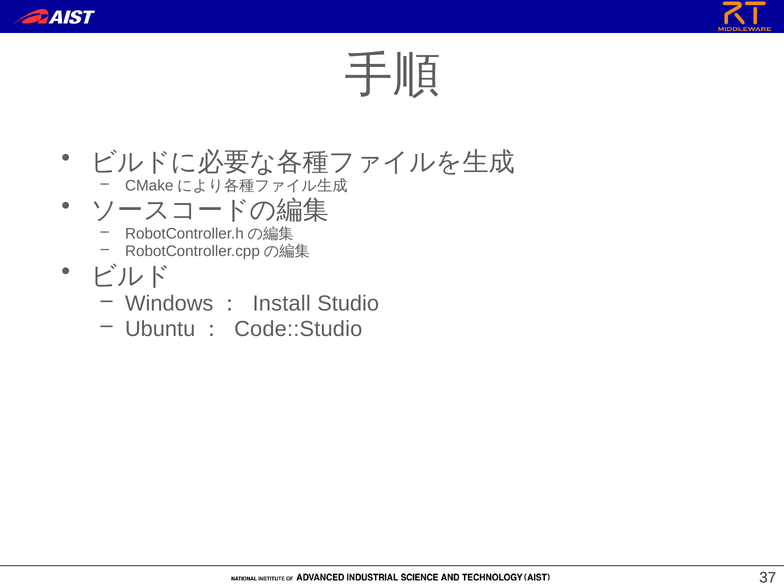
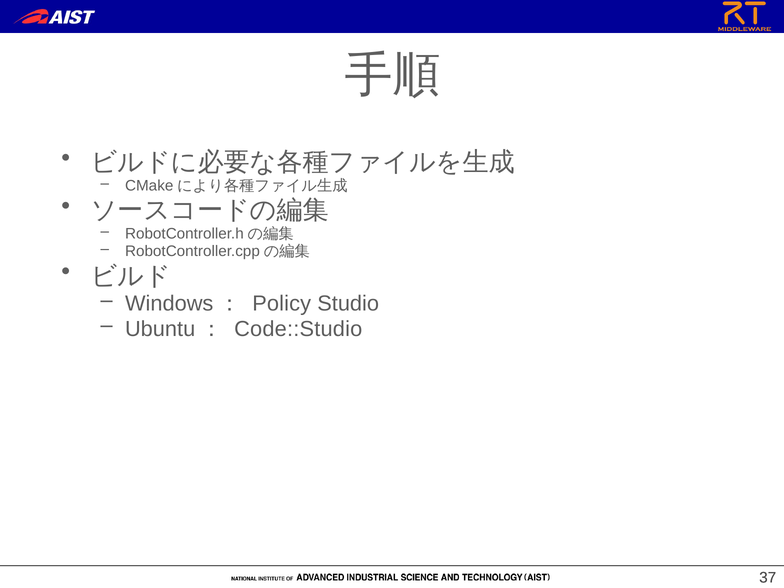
Install: Install -> Policy
